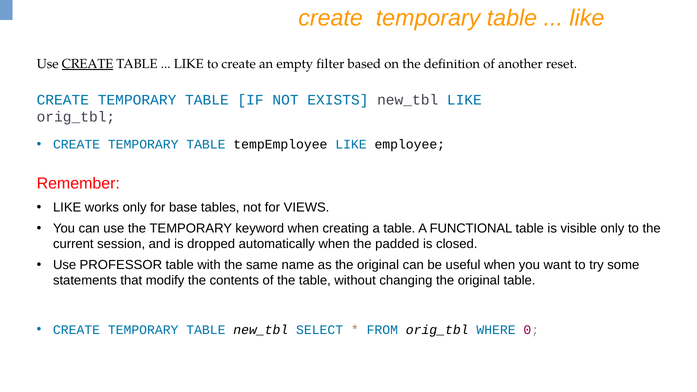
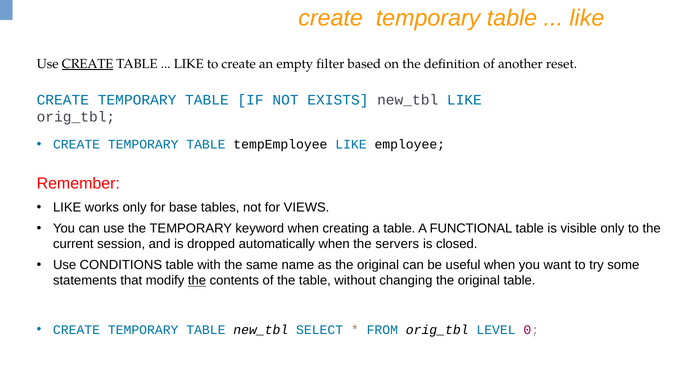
padded: padded -> servers
PROFESSOR: PROFESSOR -> CONDITIONS
the at (197, 281) underline: none -> present
WHERE: WHERE -> LEVEL
